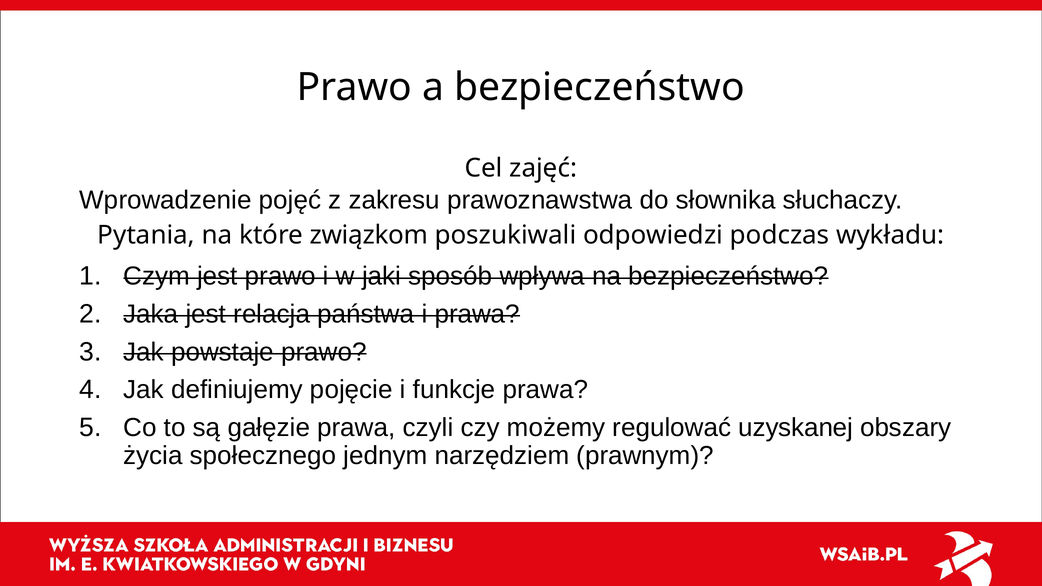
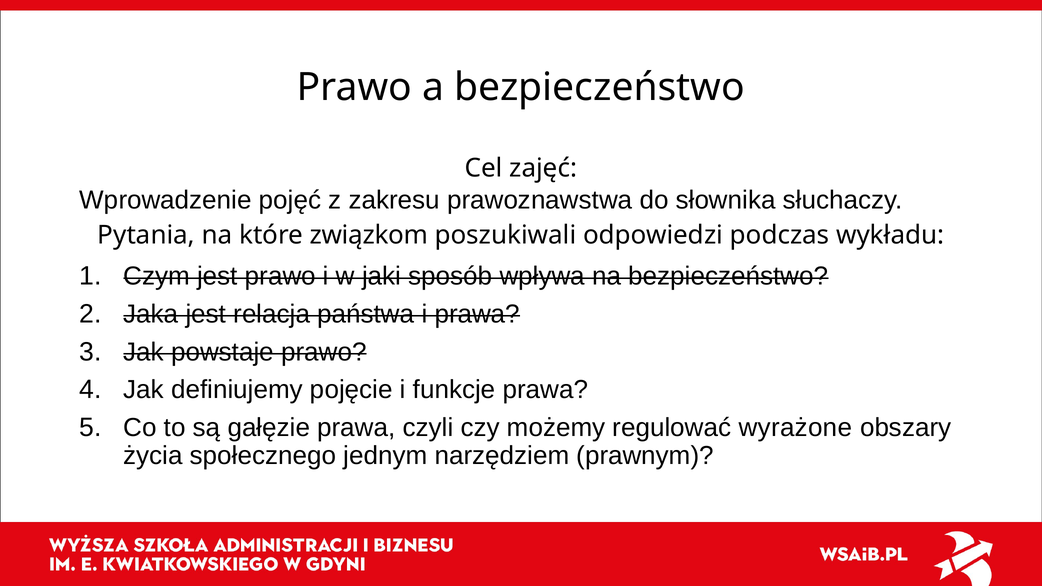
uzyskanej: uzyskanej -> wyrażone
